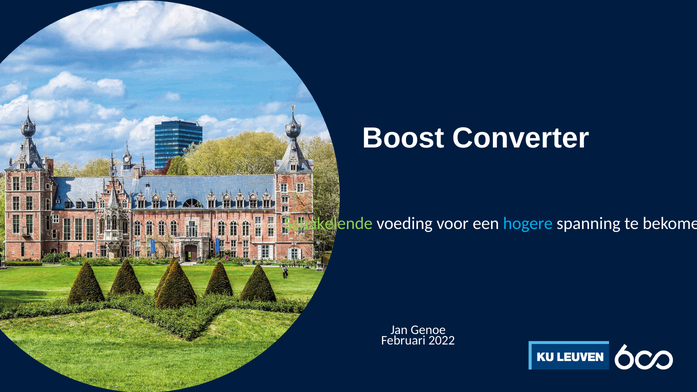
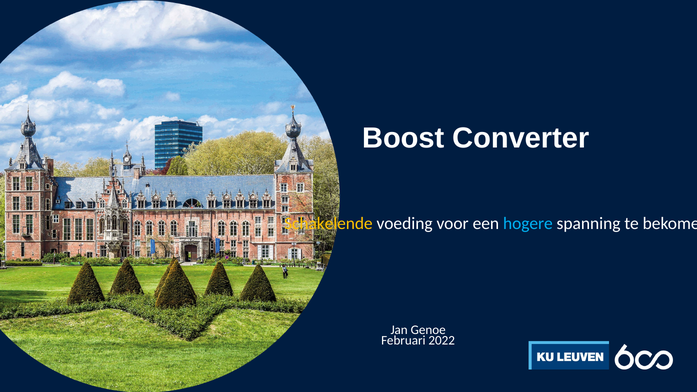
Schakelende colour: light green -> yellow
